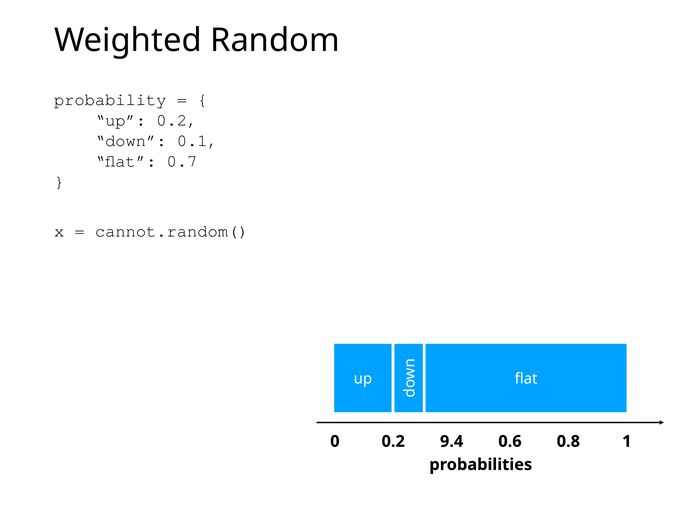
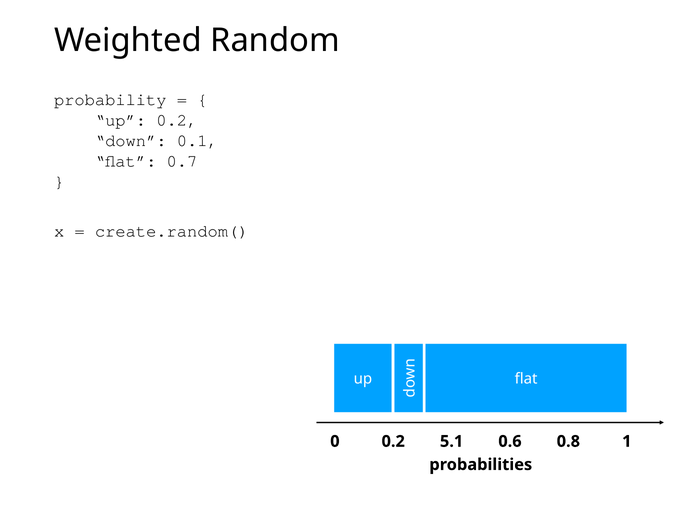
cannot.random(: cannot.random( -> create.random(
9.4: 9.4 -> 5.1
